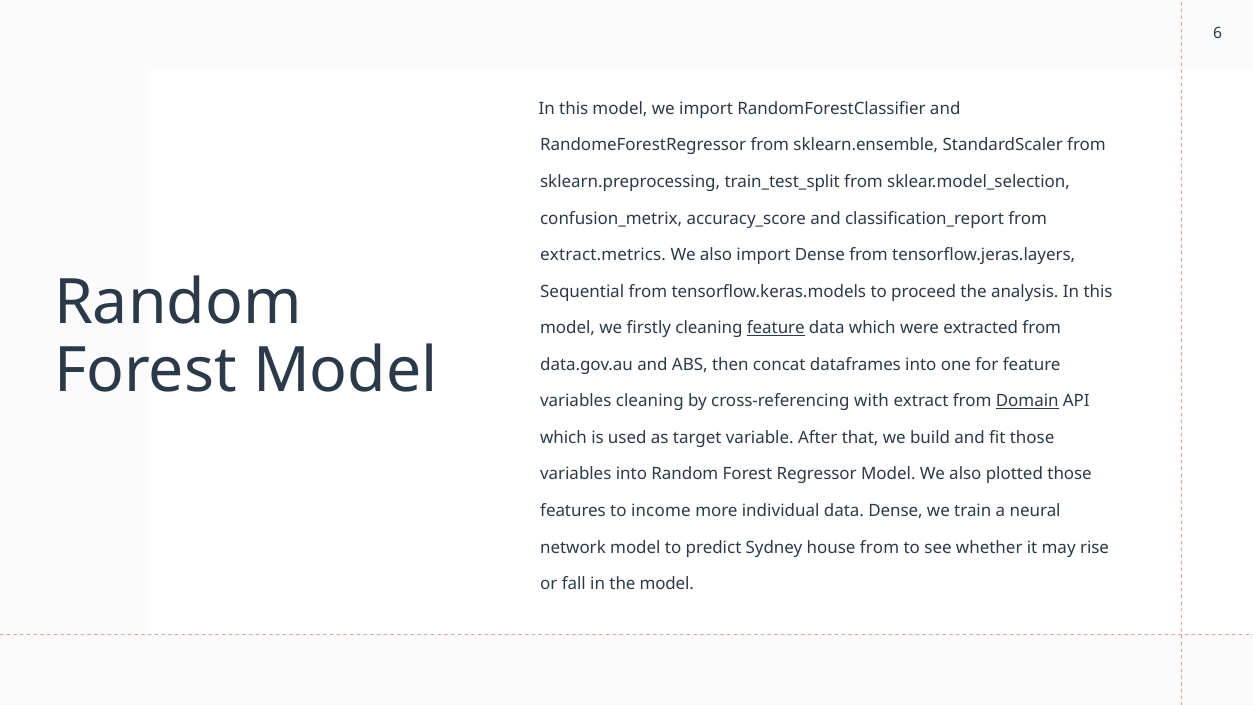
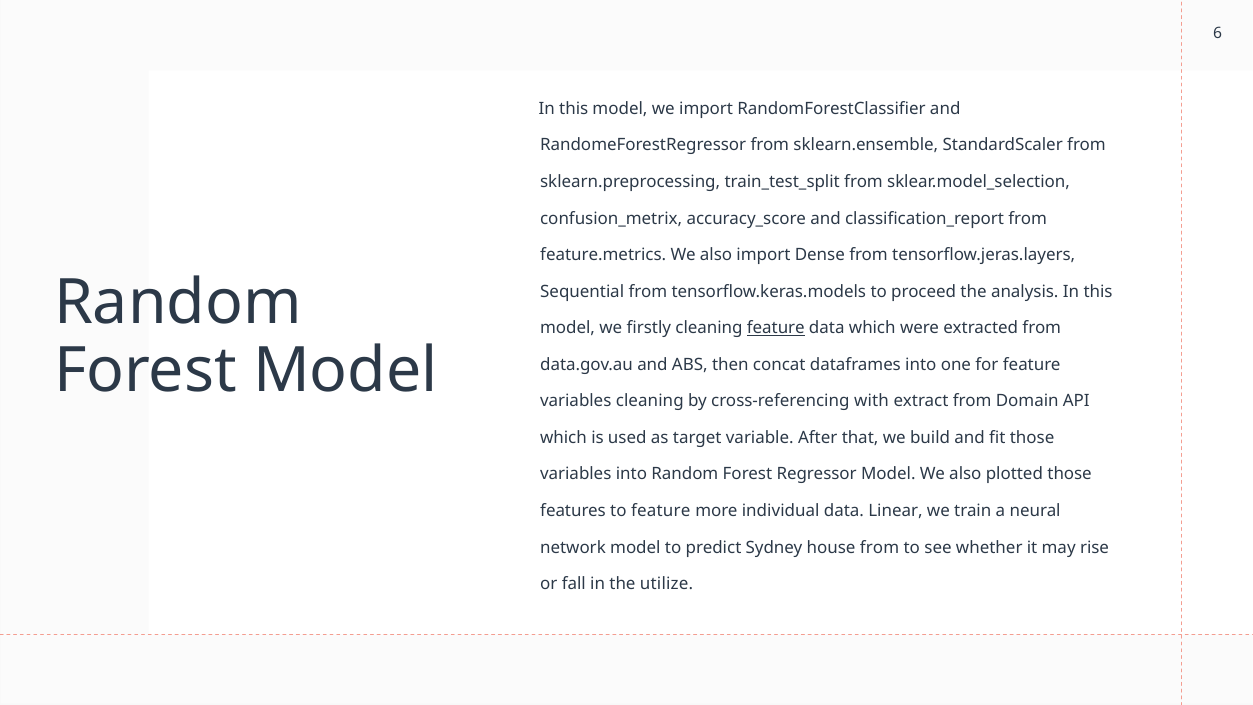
extract.metrics: extract.metrics -> feature.metrics
Domain underline: present -> none
to income: income -> feature
data Dense: Dense -> Linear
the model: model -> utilize
